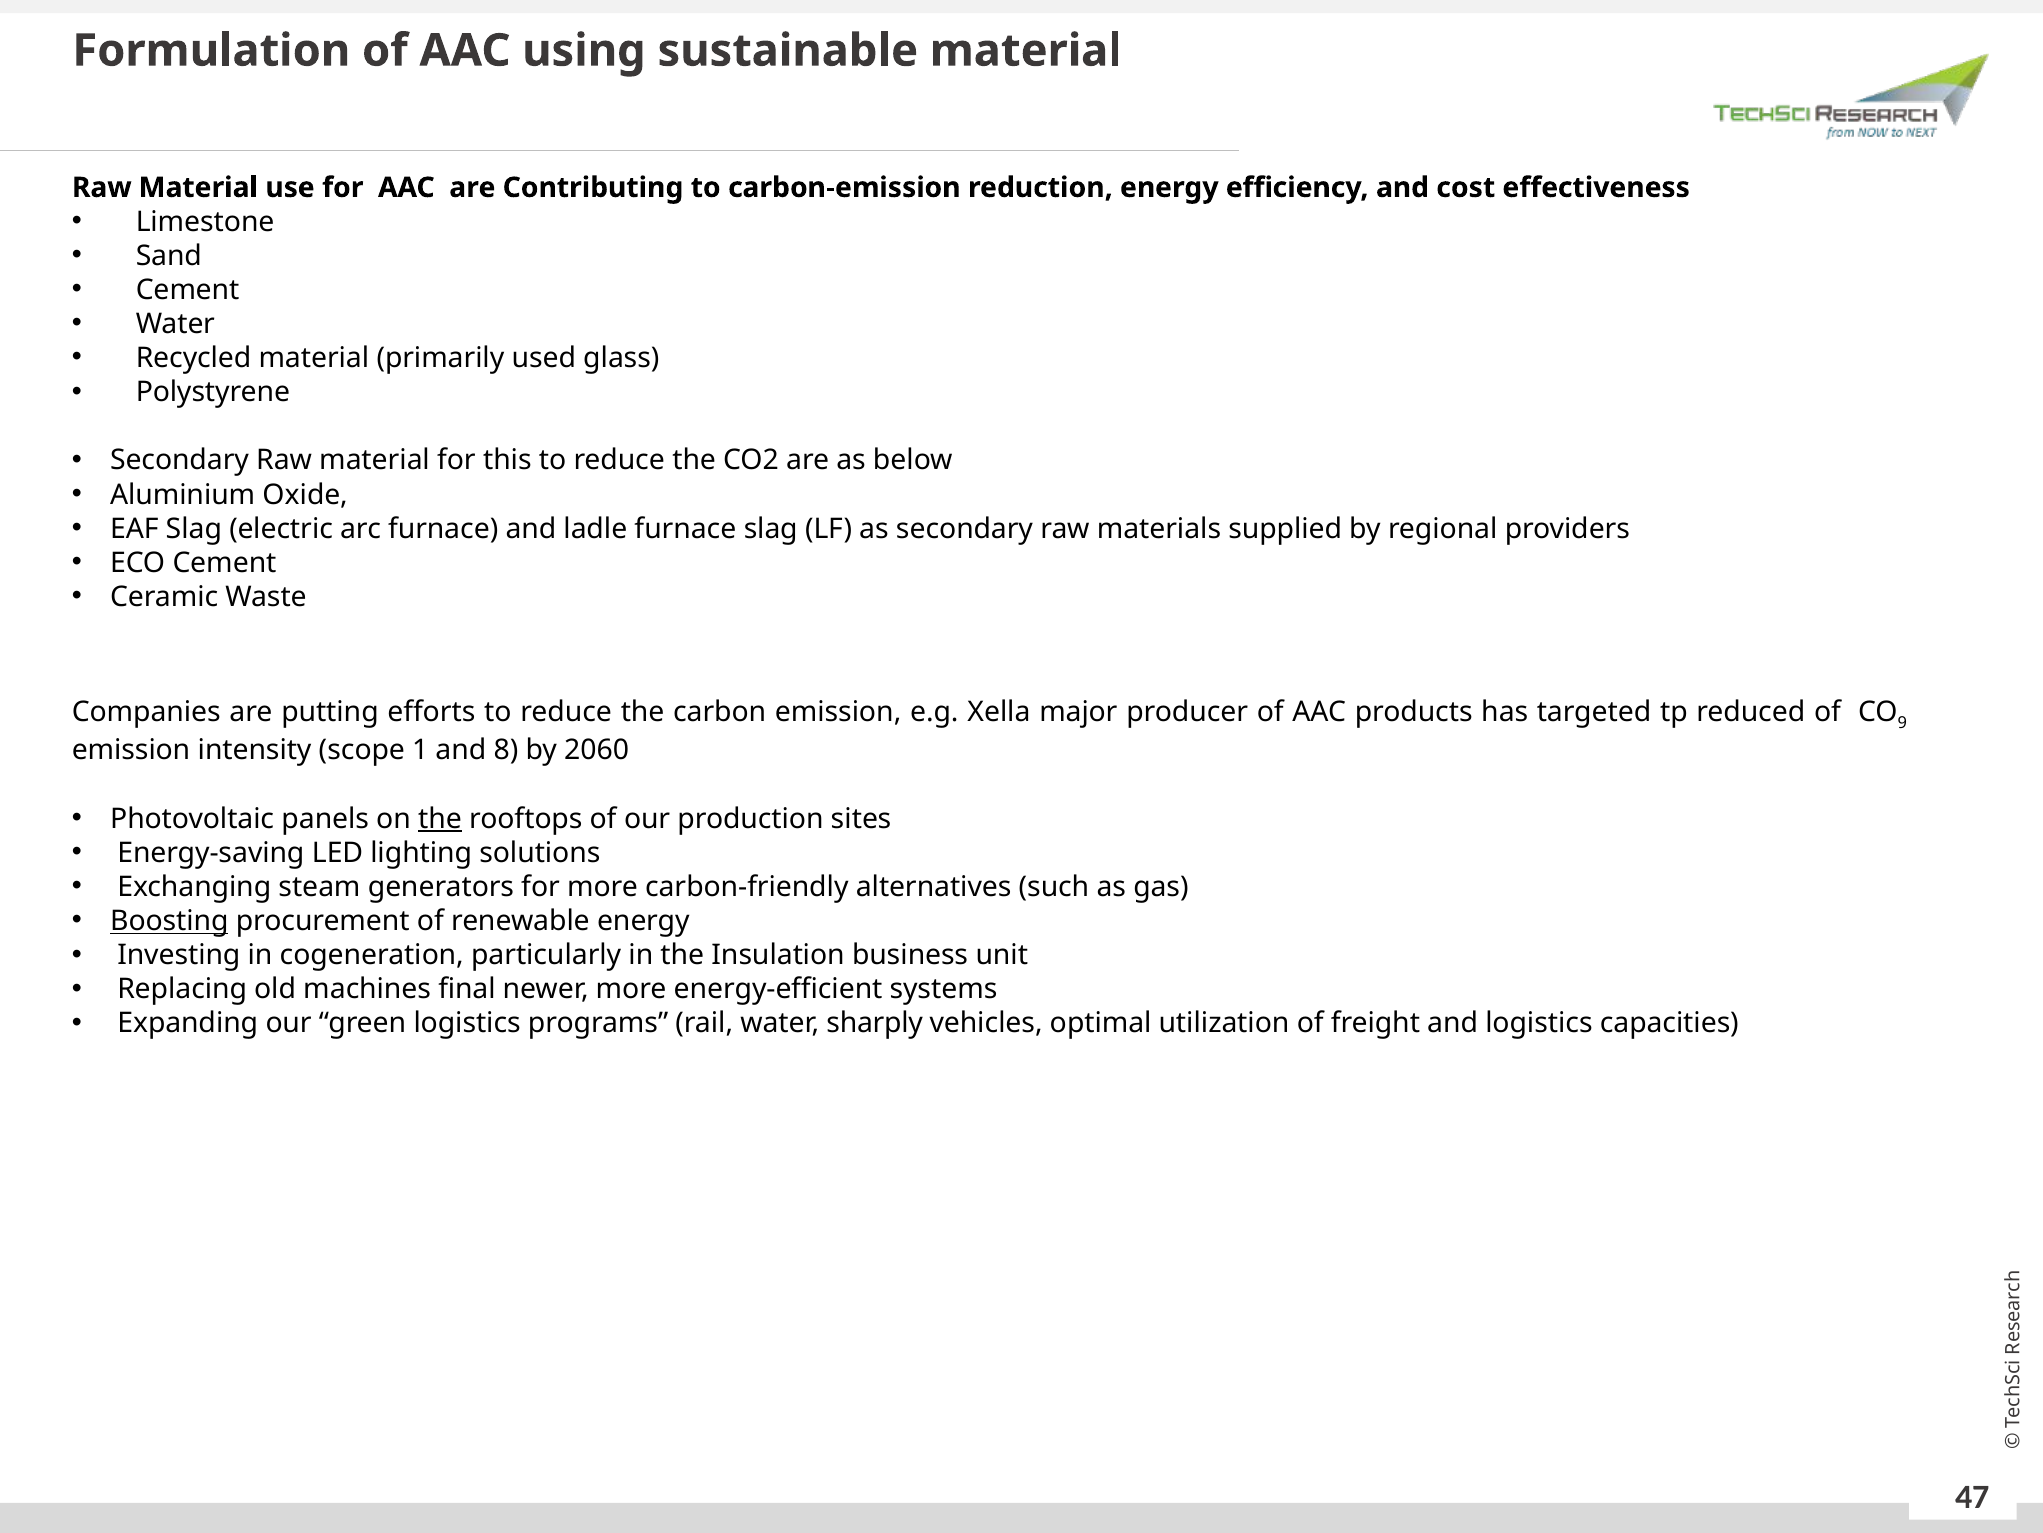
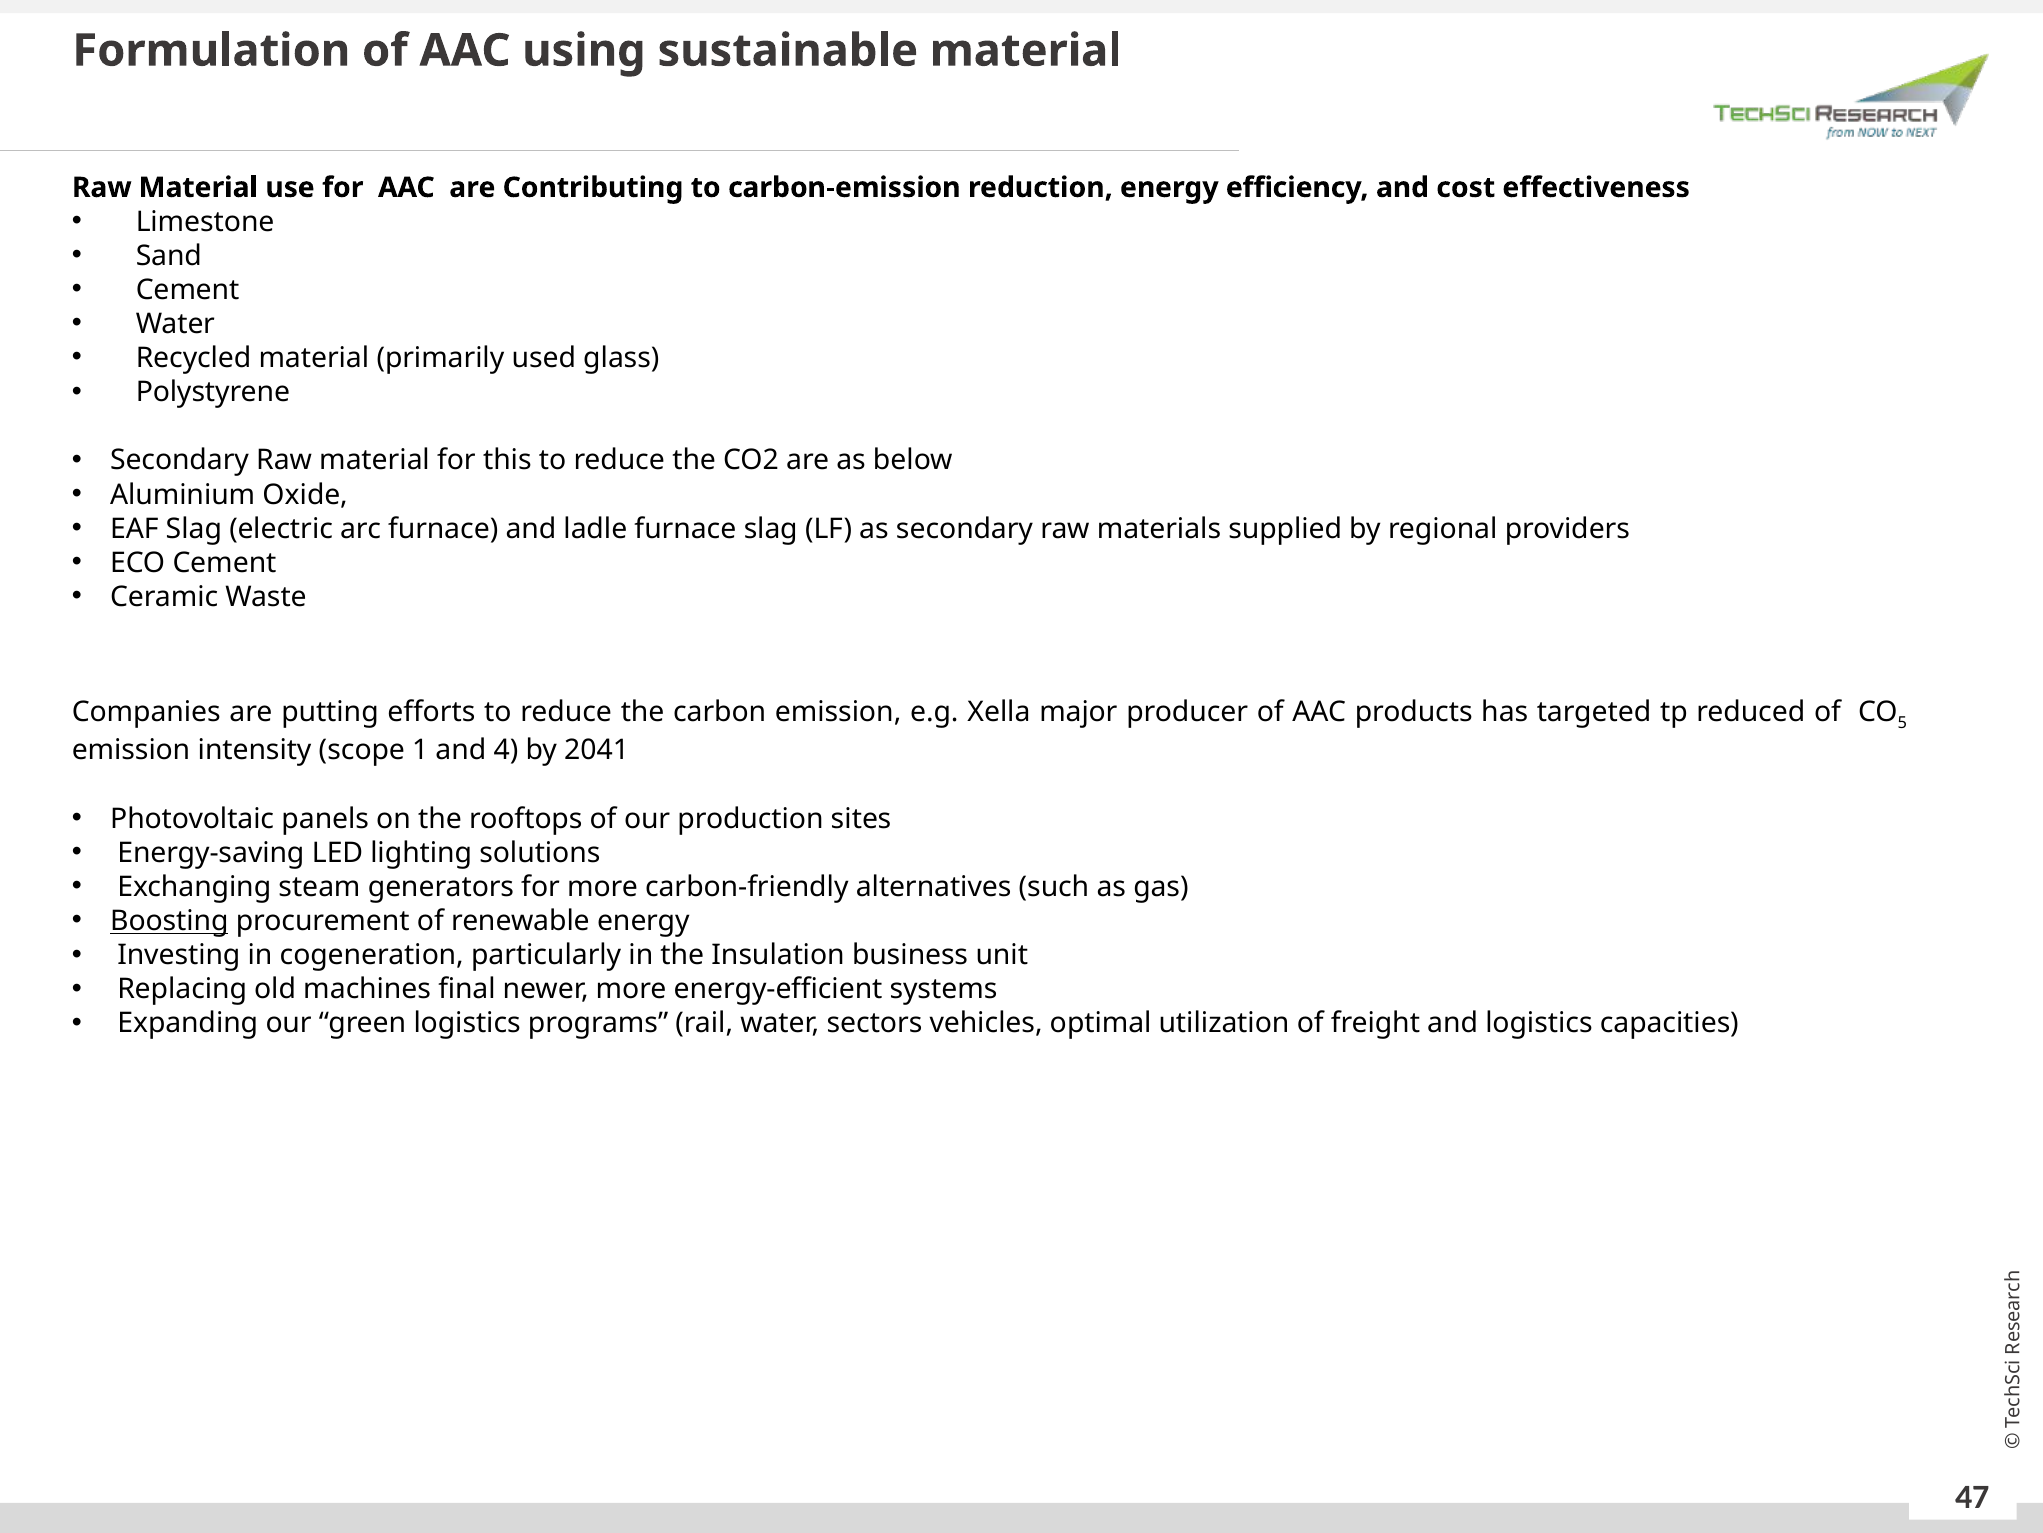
9: 9 -> 5
8: 8 -> 4
2060: 2060 -> 2041
the at (440, 818) underline: present -> none
sharply: sharply -> sectors
